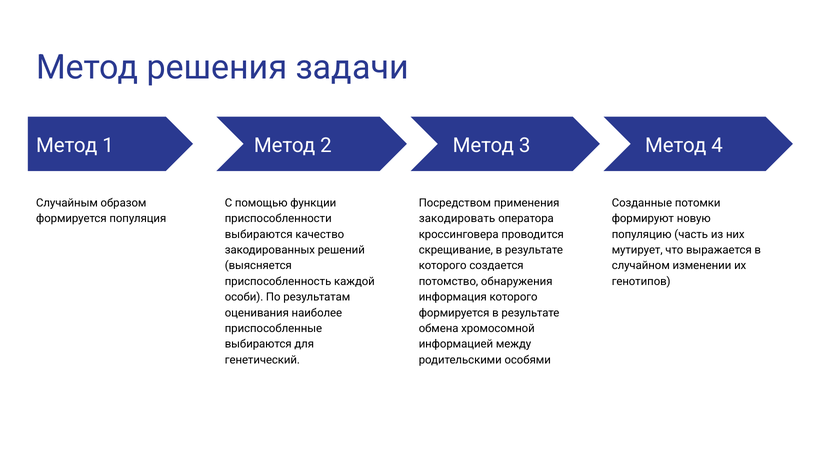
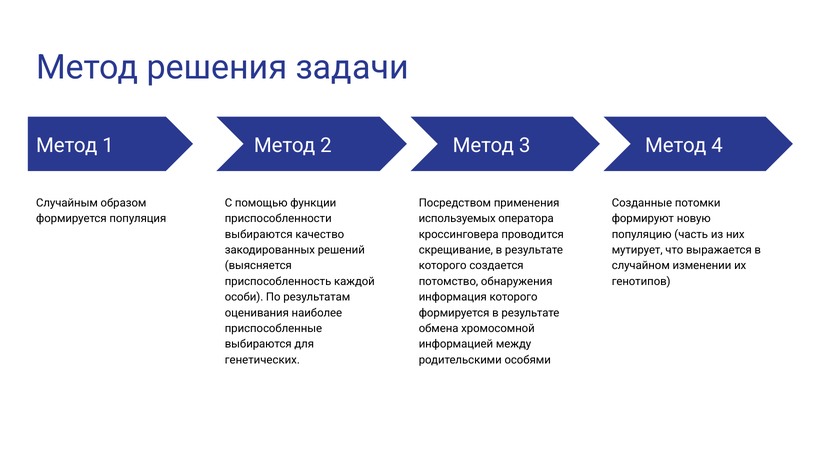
закодировать: закодировать -> используемых
генетический: генетический -> генетических
